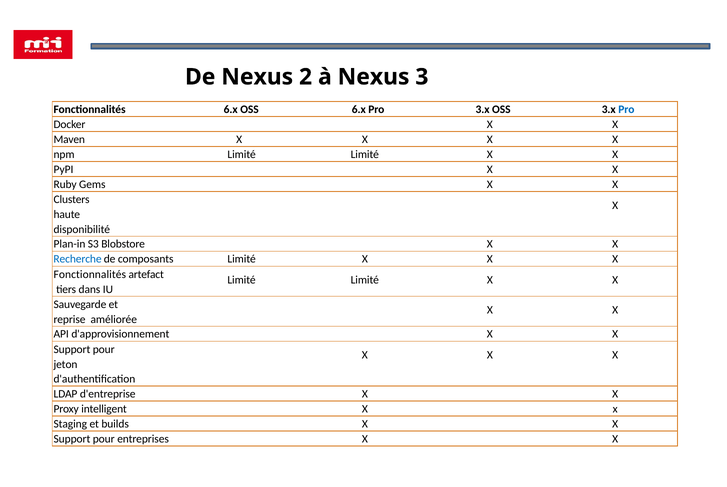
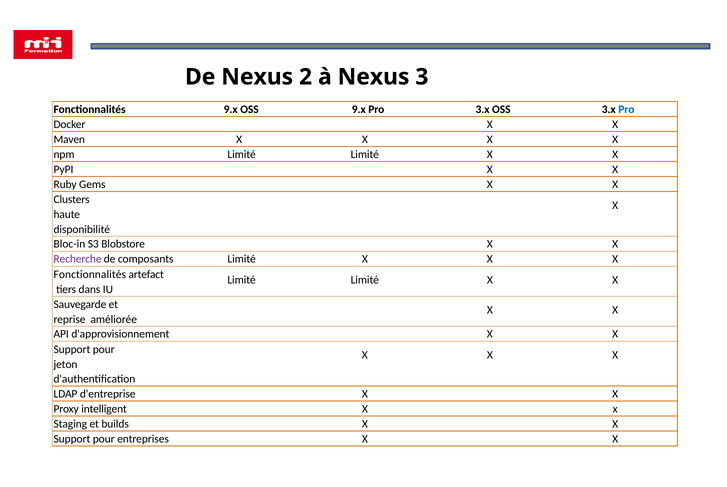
Fonctionnalités 6.x: 6.x -> 9.x
OSS 6.x: 6.x -> 9.x
Plan-in: Plan-in -> Bloc-in
Recherche colour: blue -> purple
